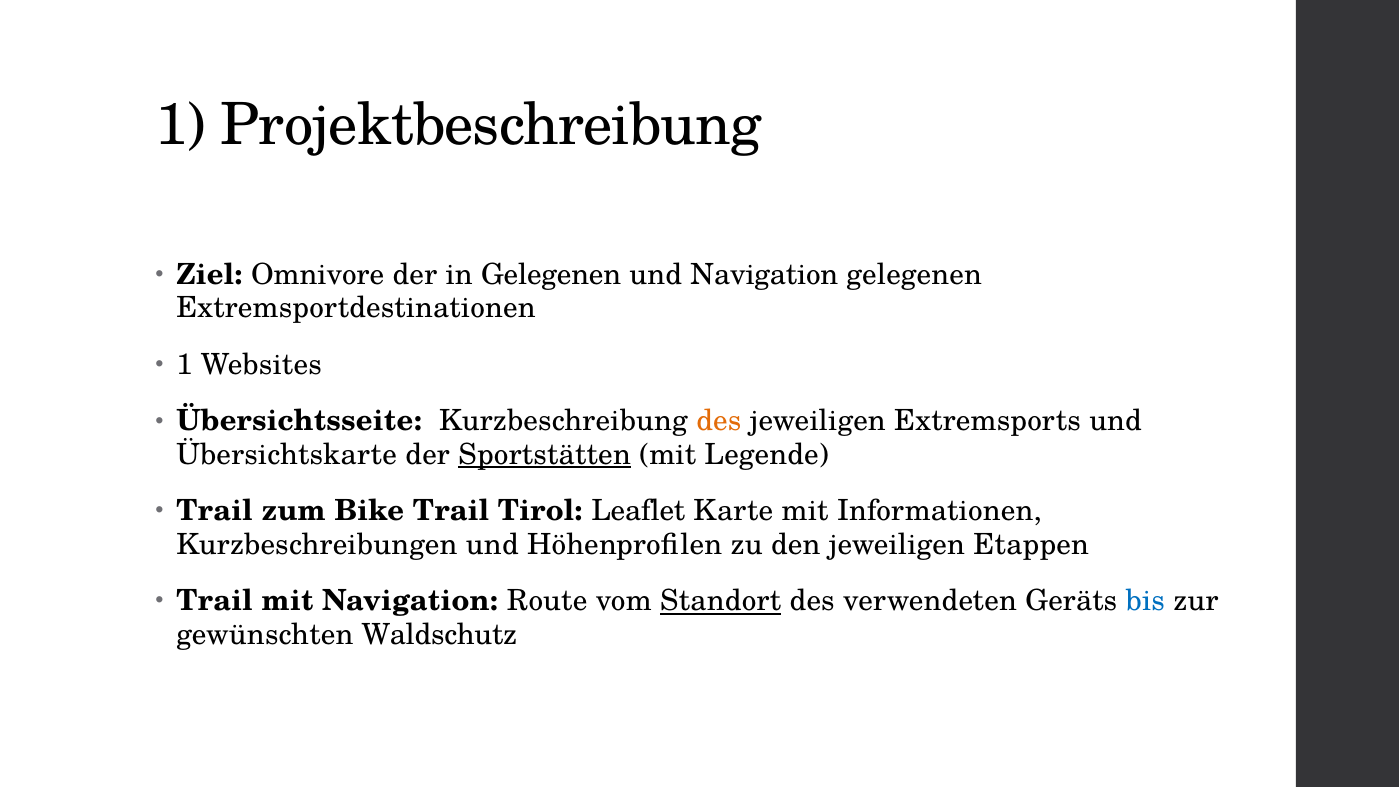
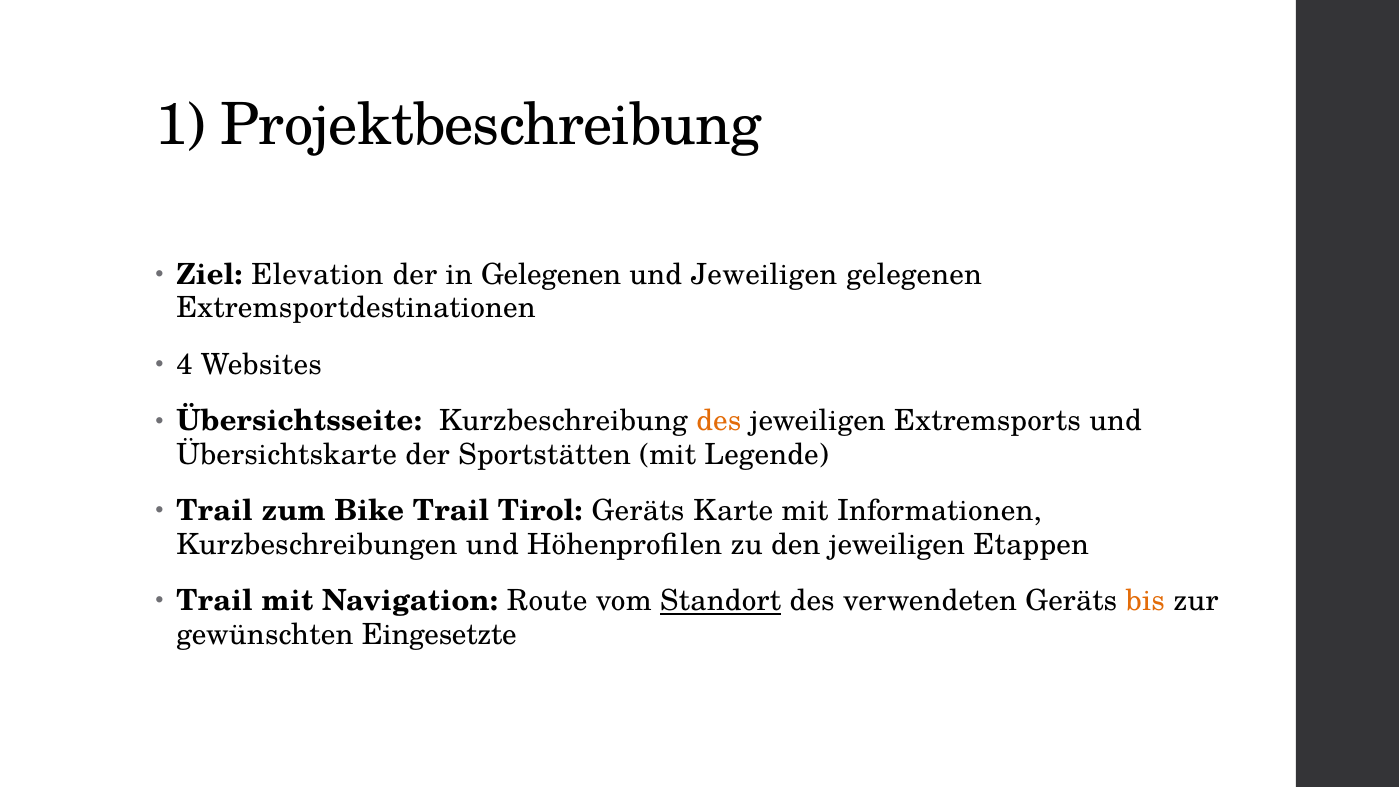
Omnivore: Omnivore -> Elevation
und Navigation: Navigation -> Jeweiligen
1 at (184, 365): 1 -> 4
Sportstätten underline: present -> none
Tirol Leaflet: Leaflet -> Geräts
bis colour: blue -> orange
Waldschutz: Waldschutz -> Eingesetzte
